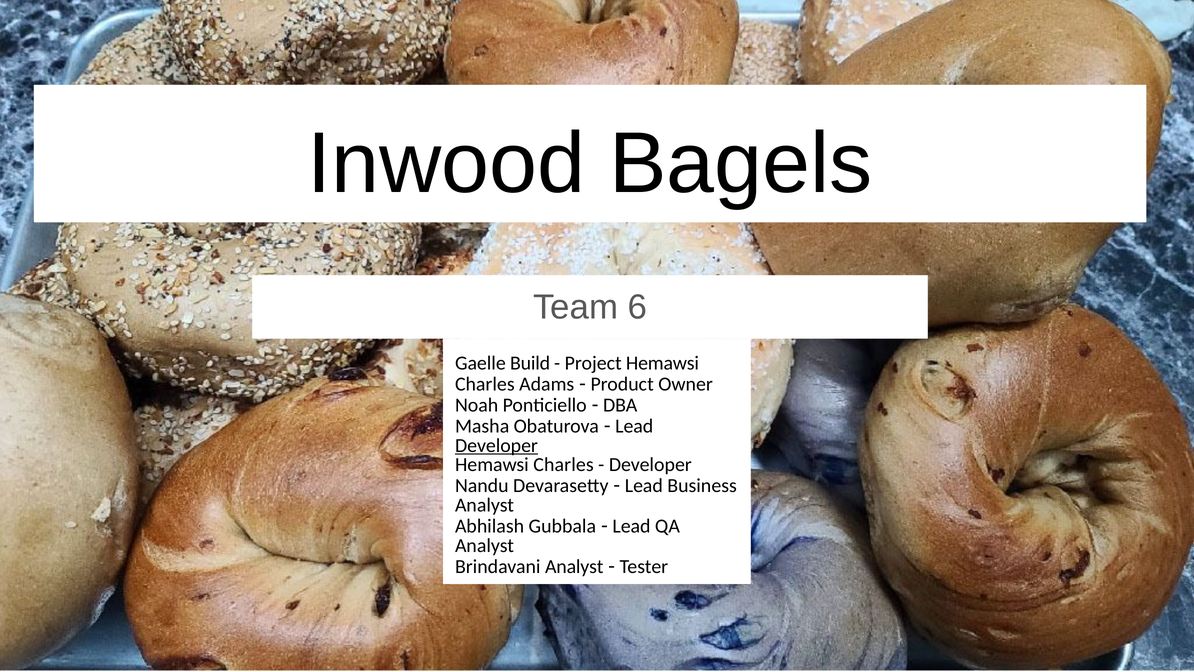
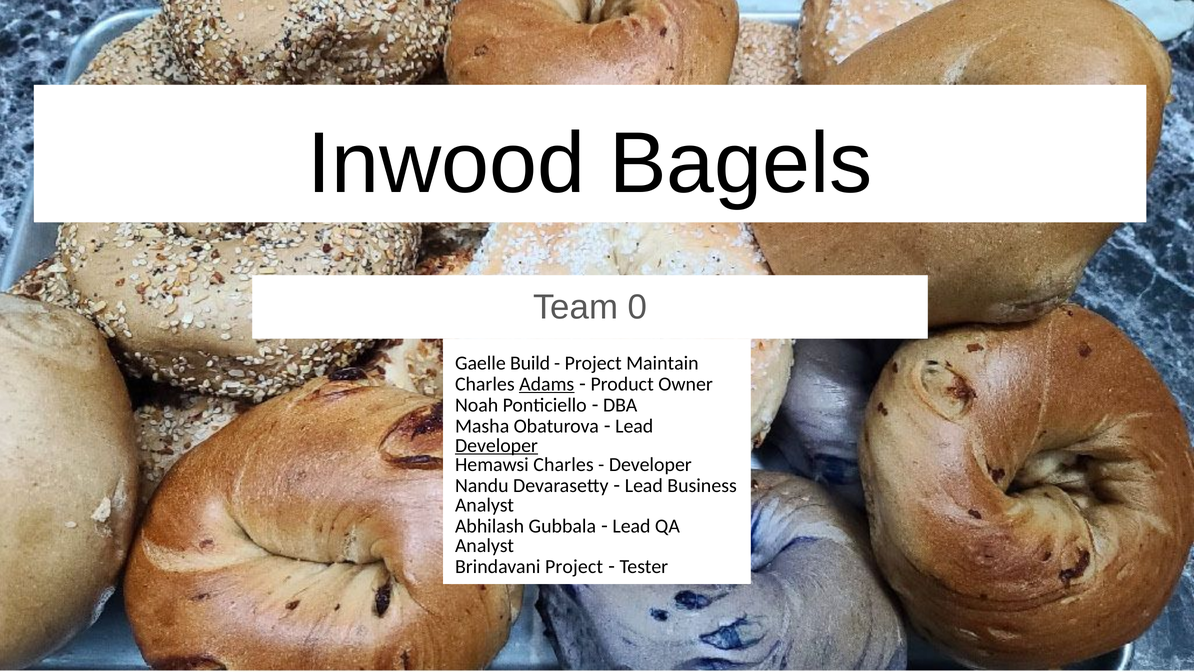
6: 6 -> 0
Project Hemawsi: Hemawsi -> Maintain
Adams underline: none -> present
Brindavani Analyst: Analyst -> Project
